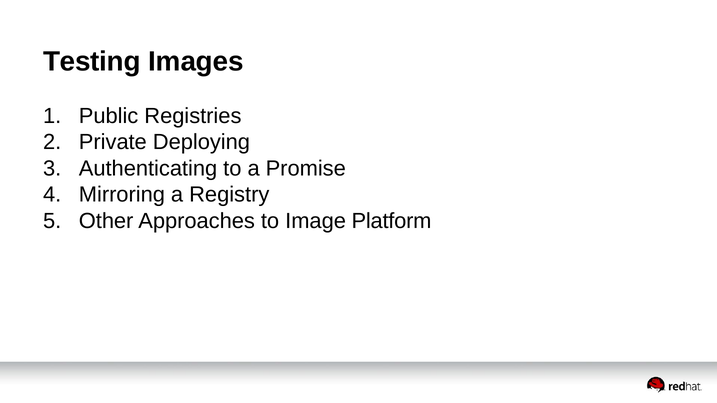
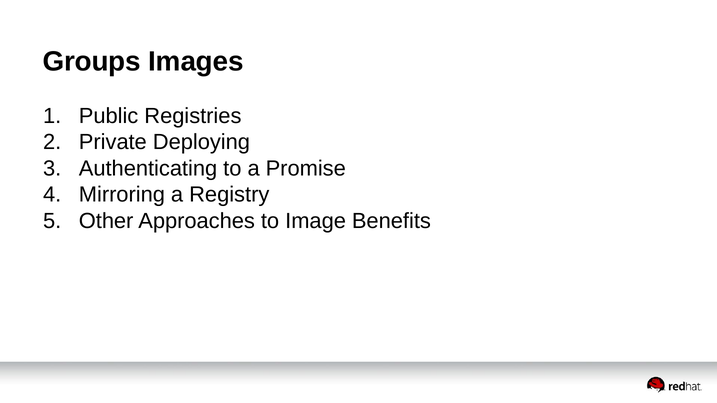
Testing: Testing -> Groups
Platform: Platform -> Benefits
